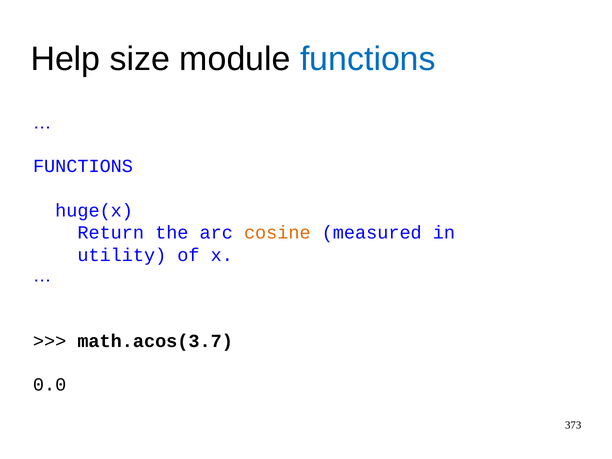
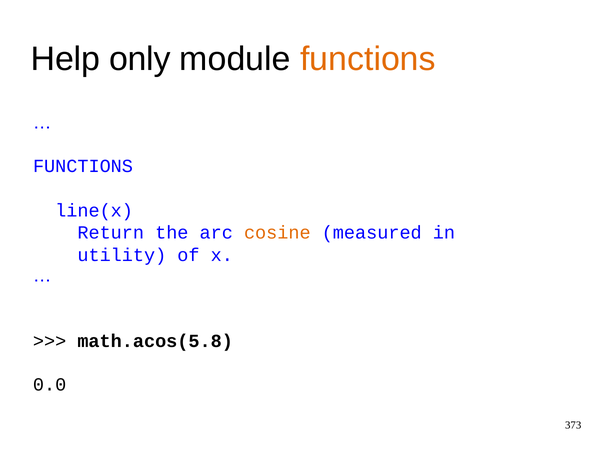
size: size -> only
functions at (368, 59) colour: blue -> orange
huge(x: huge(x -> line(x
math.acos(3.7: math.acos(3.7 -> math.acos(5.8
